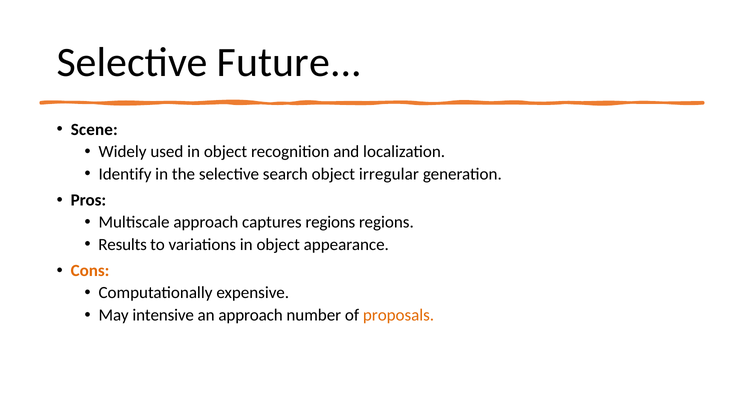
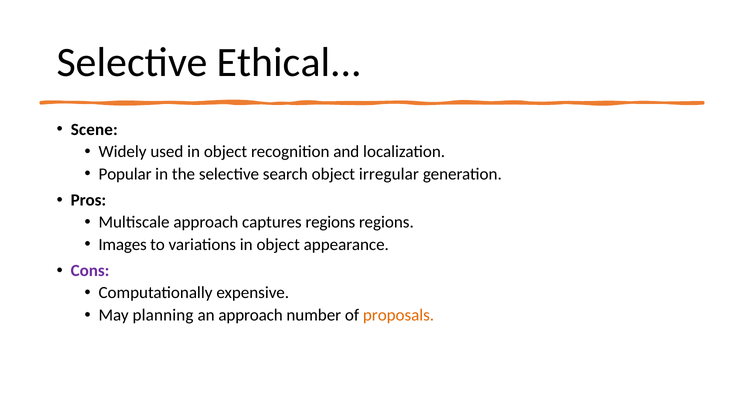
Future: Future -> Ethical
Identify: Identify -> Popular
Results: Results -> Images
Cons colour: orange -> purple
intensive: intensive -> planning
